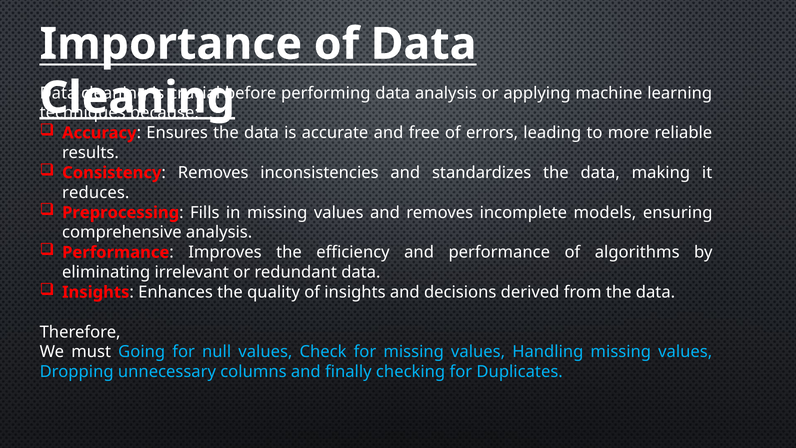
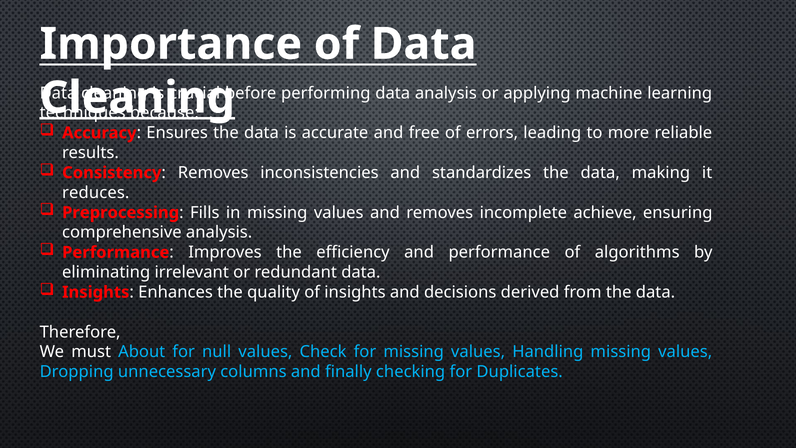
models: models -> achieve
Going: Going -> About
